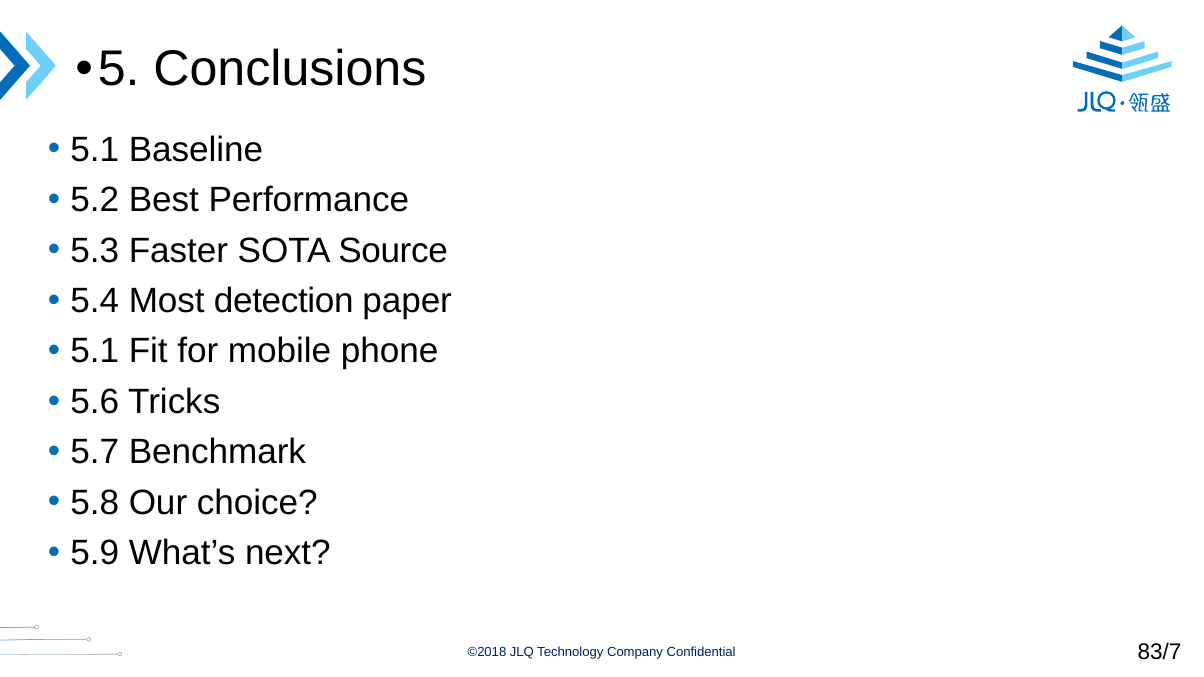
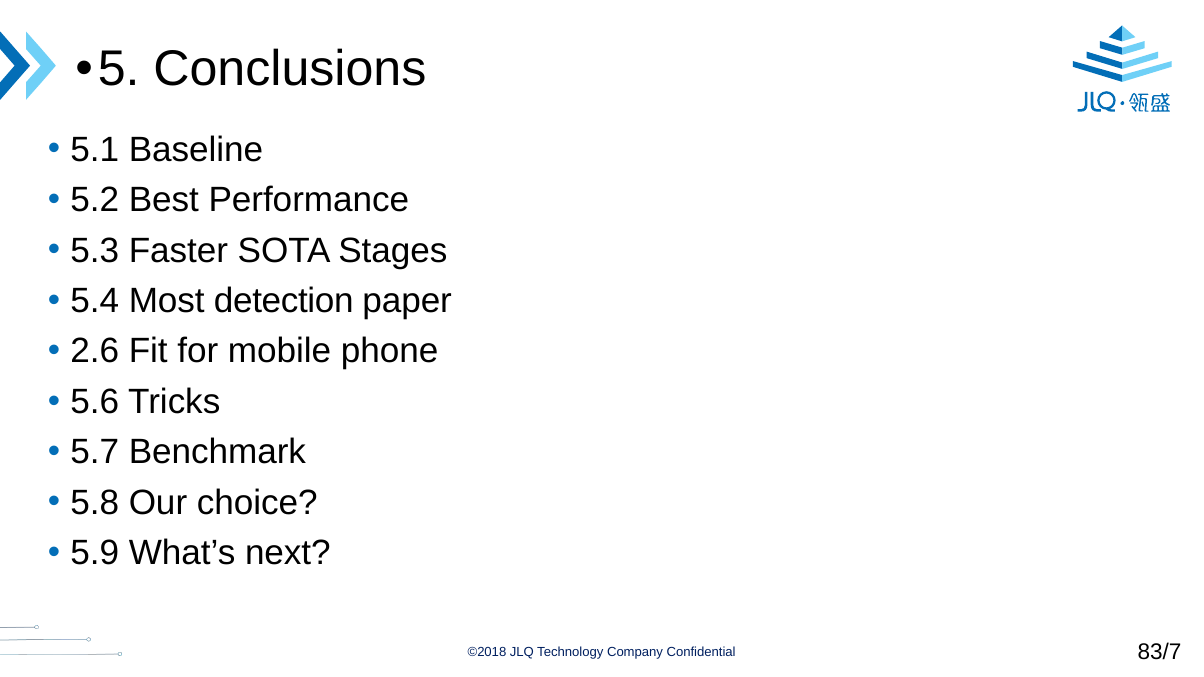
Source: Source -> Stages
5.1 at (95, 351): 5.1 -> 2.6
